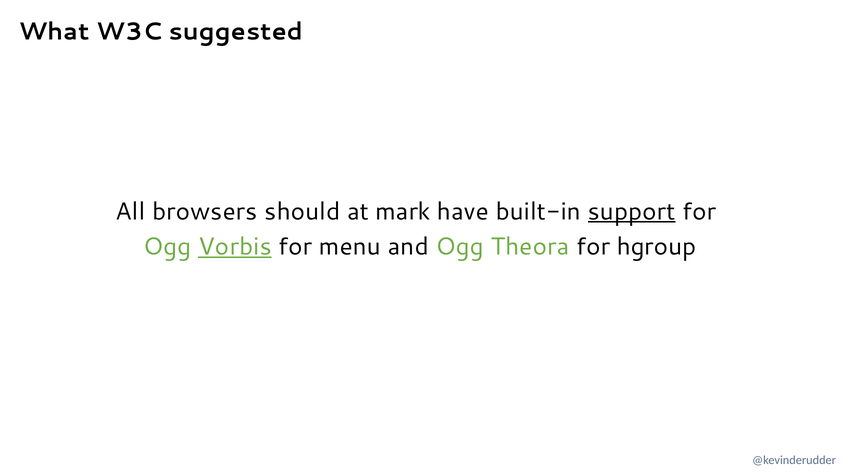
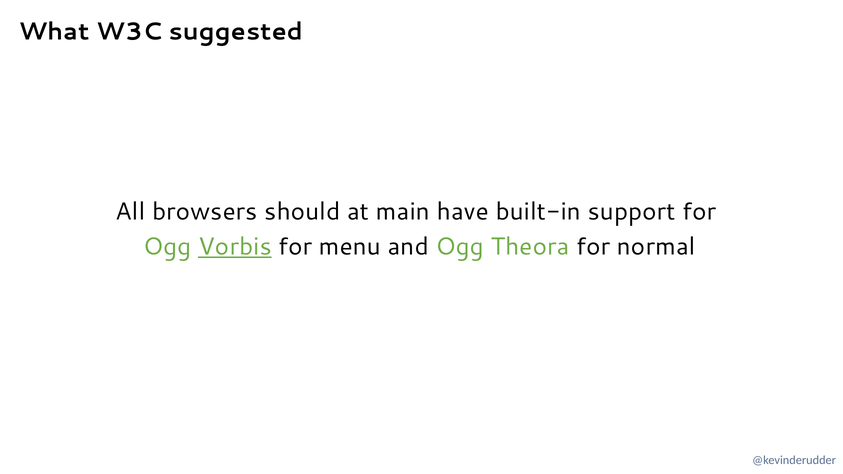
mark: mark -> main
support underline: present -> none
hgroup: hgroup -> normal
